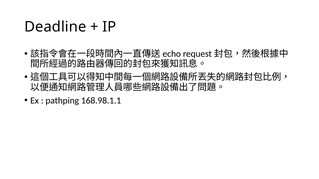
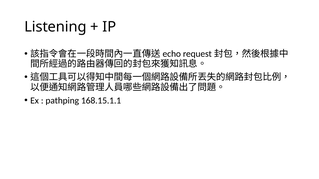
Deadline: Deadline -> Listening
168.98.1.1: 168.98.1.1 -> 168.15.1.1
